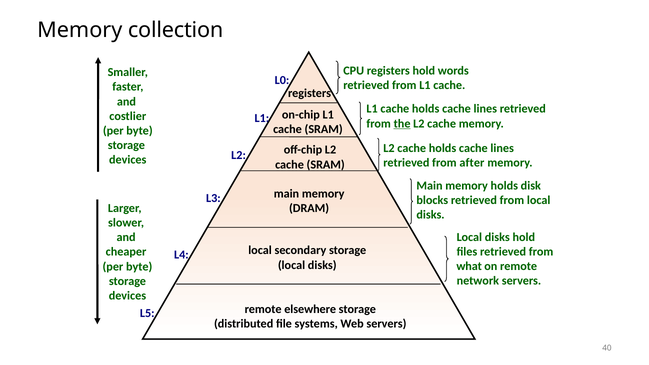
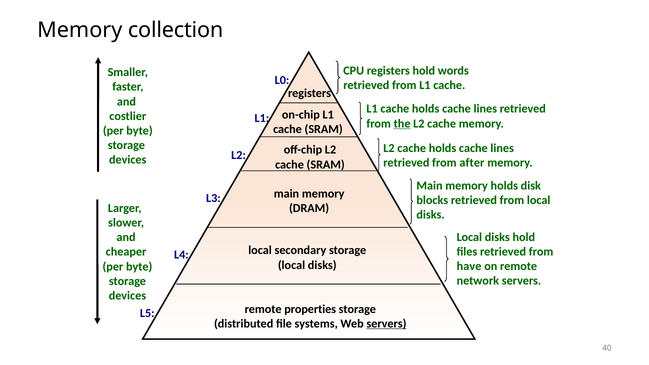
what: what -> have
elsewhere: elsewhere -> properties
servers at (386, 324) underline: none -> present
